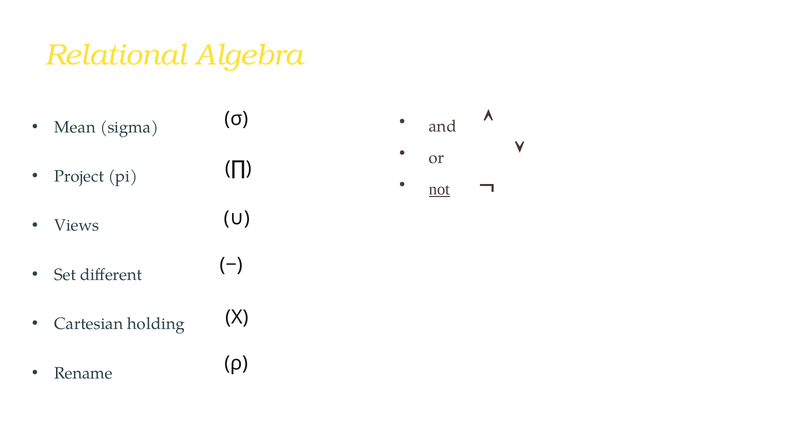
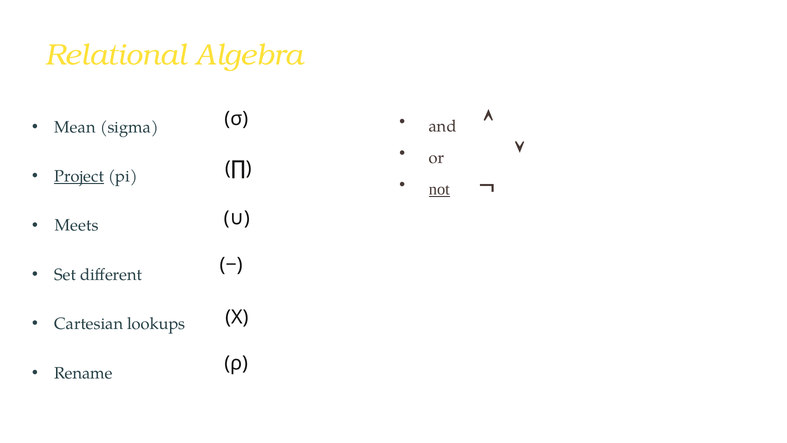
Project underline: none -> present
Views: Views -> Meets
holding: holding -> lookups
